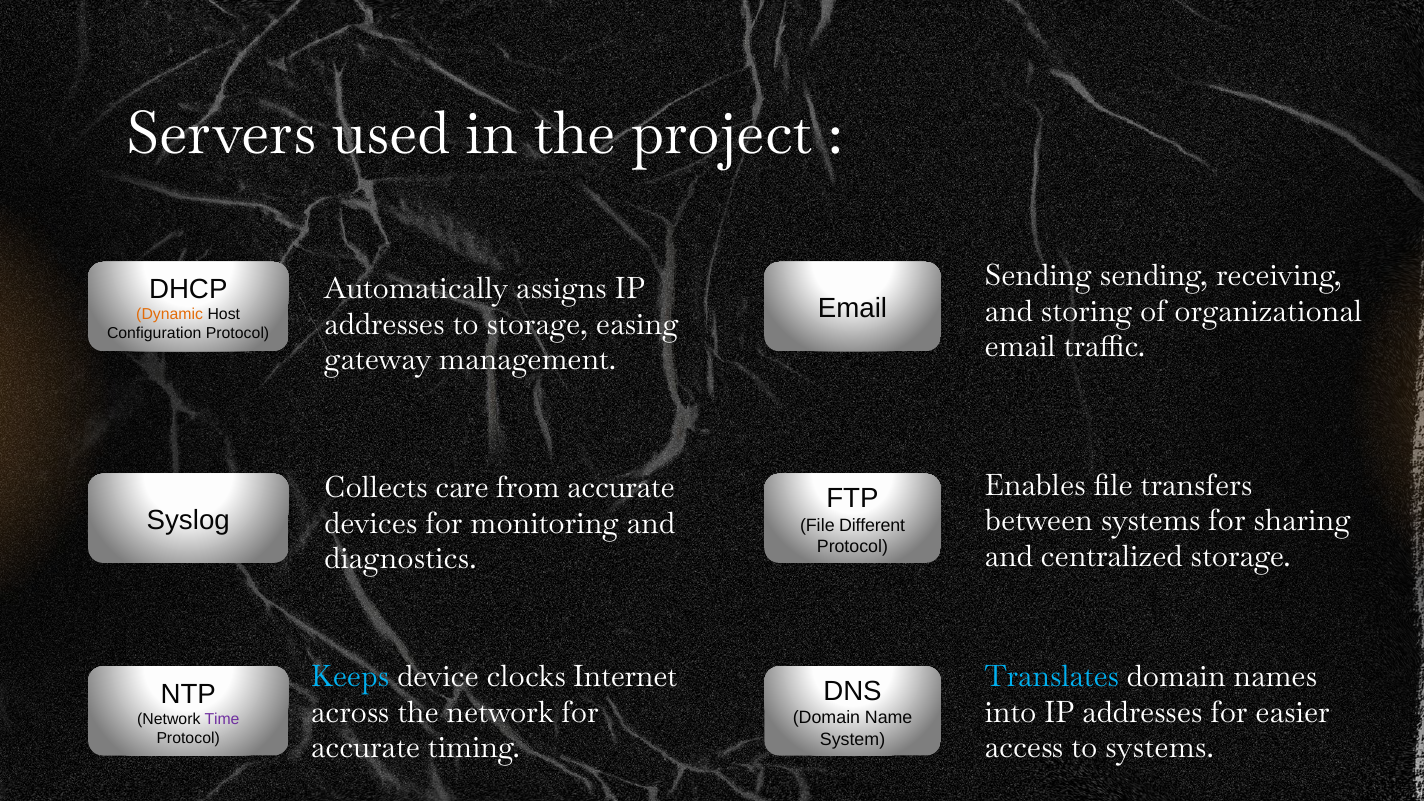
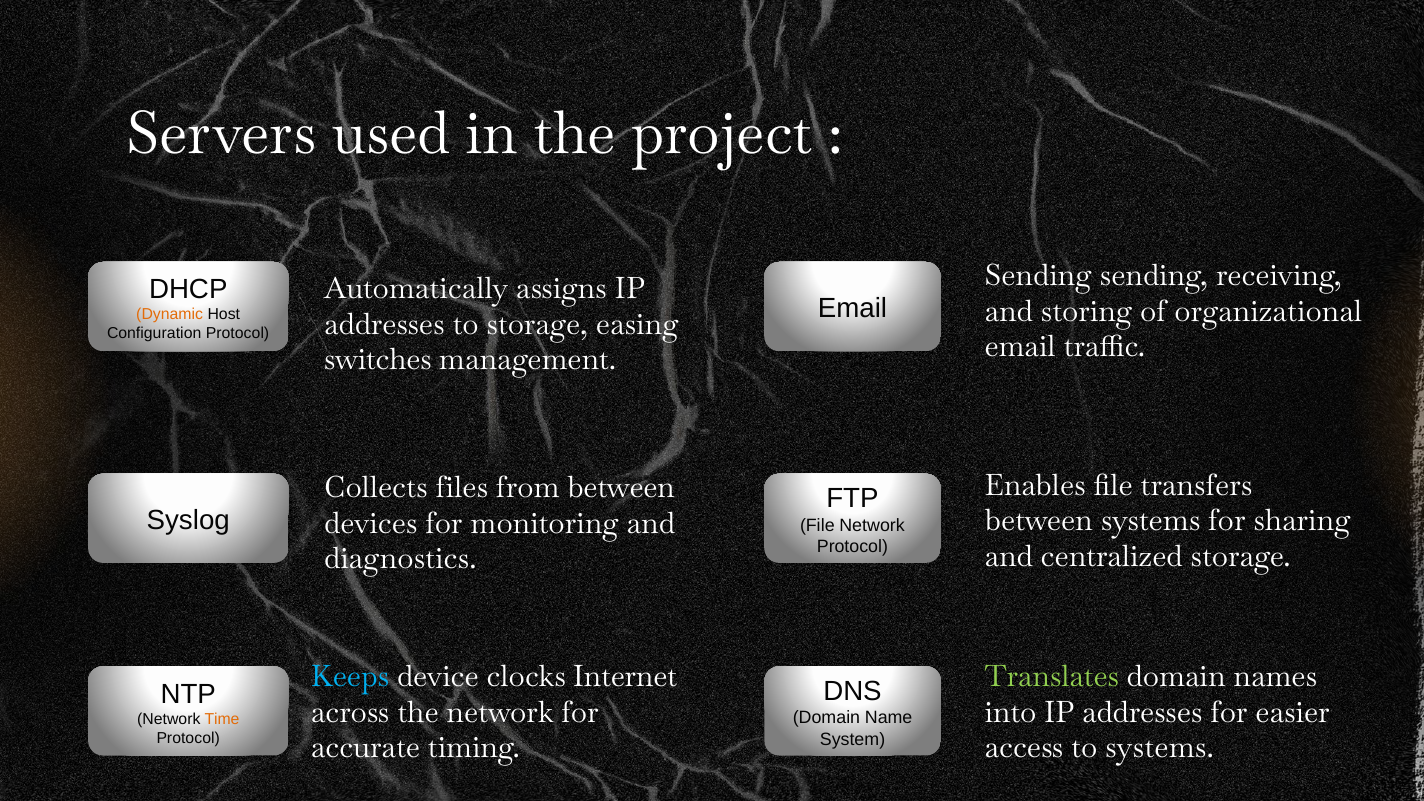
gateway: gateway -> switches
care: care -> files
from accurate: accurate -> between
File Different: Different -> Network
Translates colour: light blue -> light green
Time colour: purple -> orange
